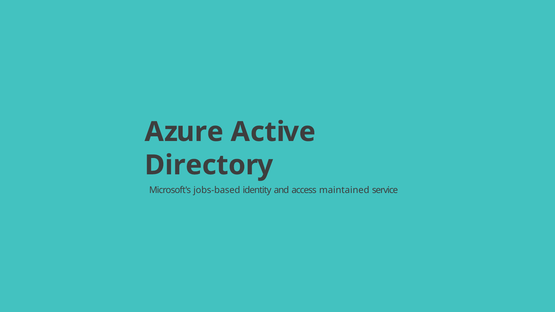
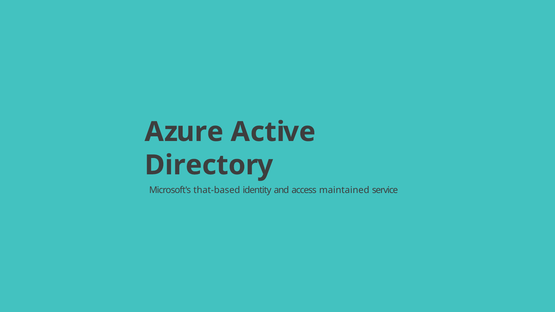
jobs-based: jobs-based -> that-based
